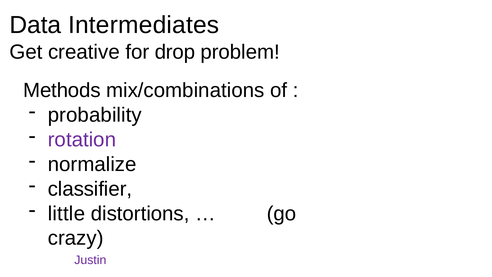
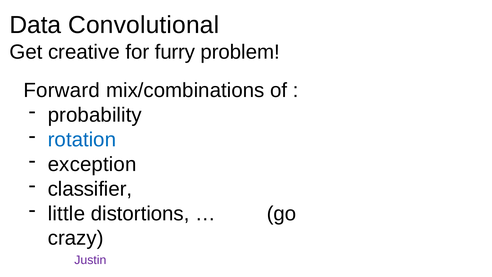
Intermediates: Intermediates -> Convolutional
drop: drop -> furry
Methods: Methods -> Forward
rotation colour: purple -> blue
normalize: normalize -> exception
